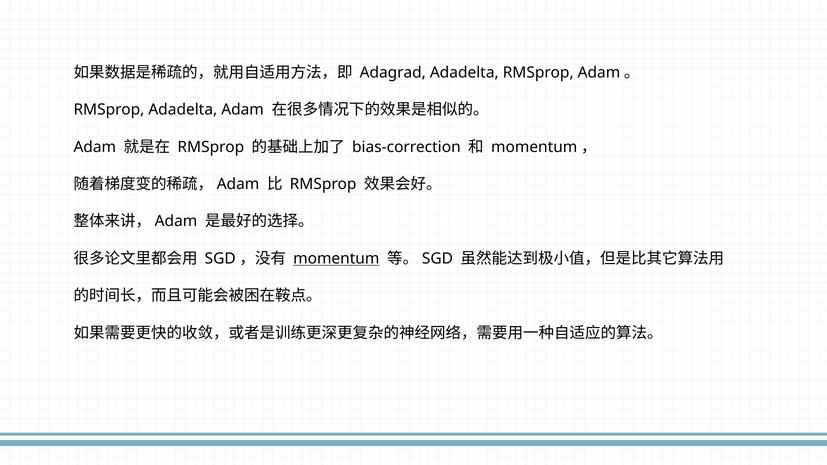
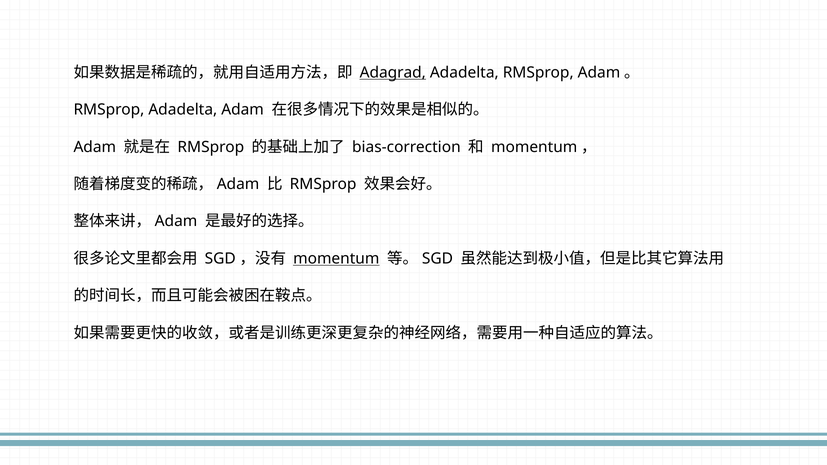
Adagrad underline: none -> present
